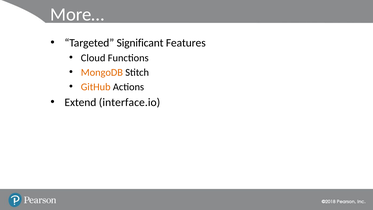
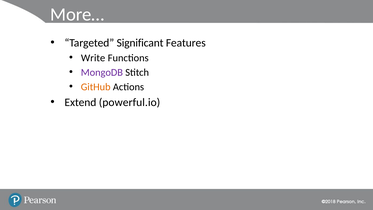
Cloud: Cloud -> Write
MongoDB colour: orange -> purple
interface.io: interface.io -> powerful.io
